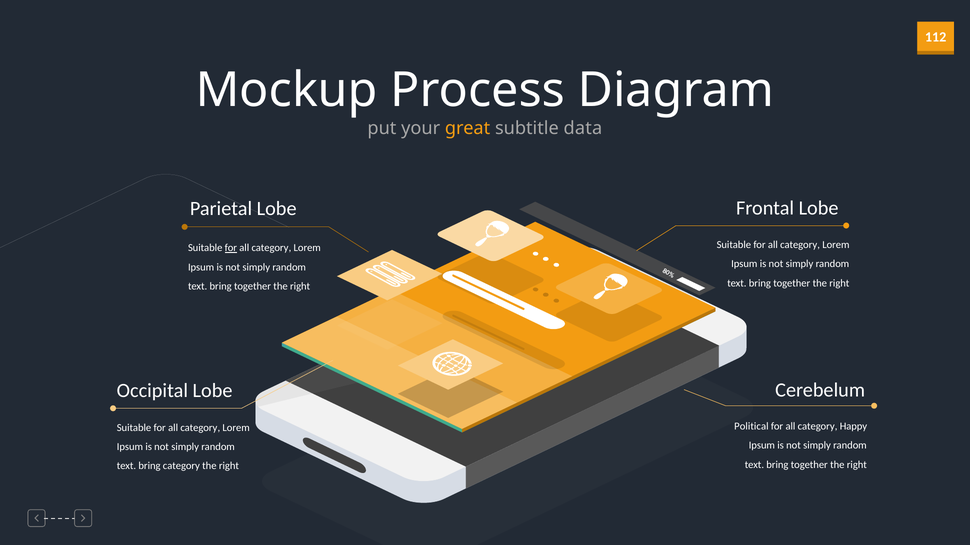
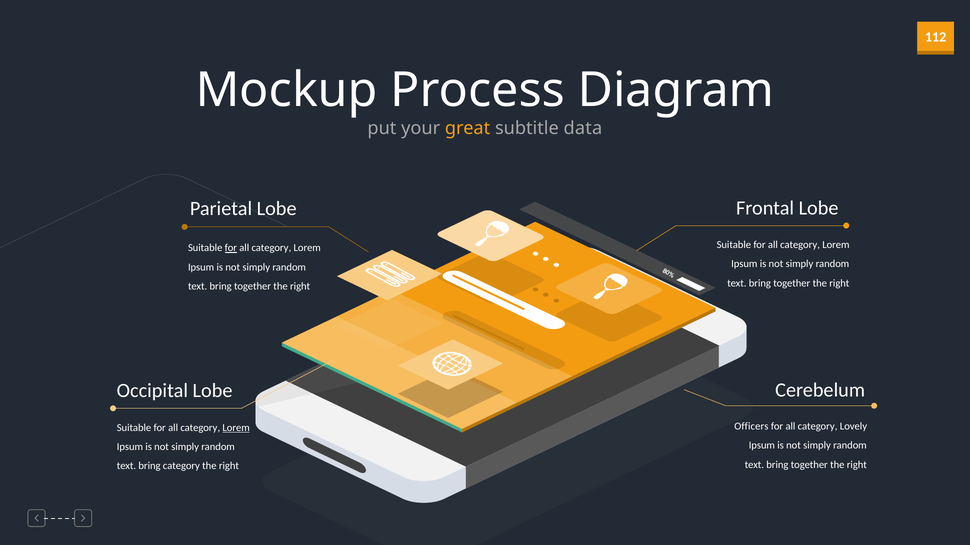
Political: Political -> Officers
Happy: Happy -> Lovely
Lorem at (236, 428) underline: none -> present
